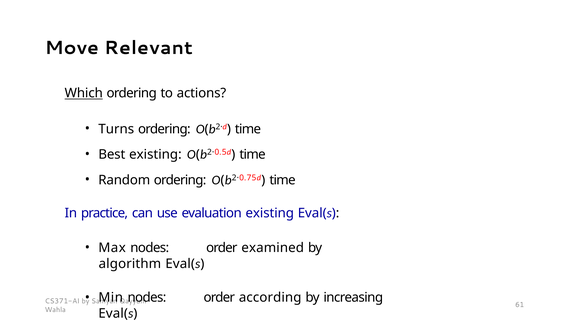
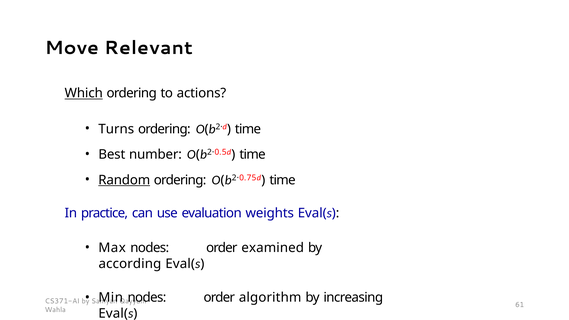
Best existing: existing -> number
Random underline: none -> present
evaluation existing: existing -> weights
algorithm: algorithm -> according
according: according -> algorithm
